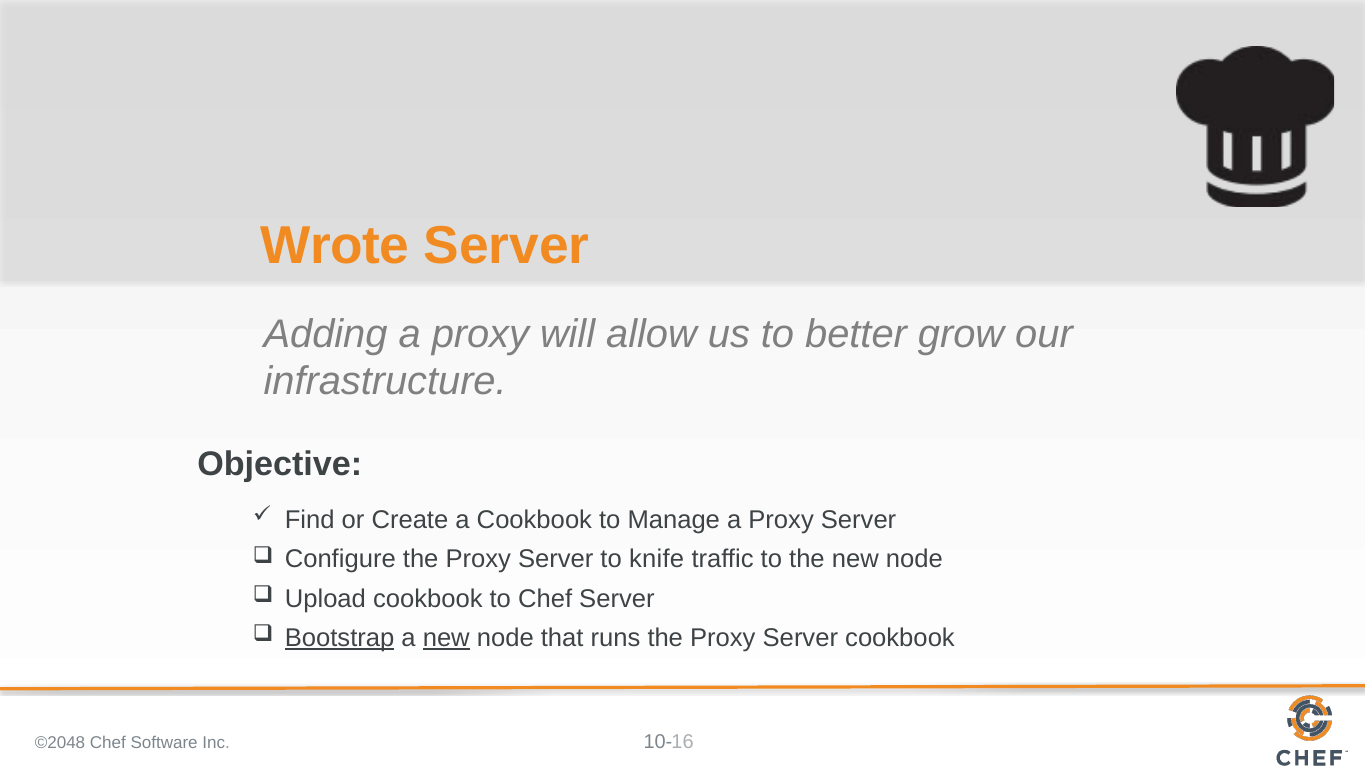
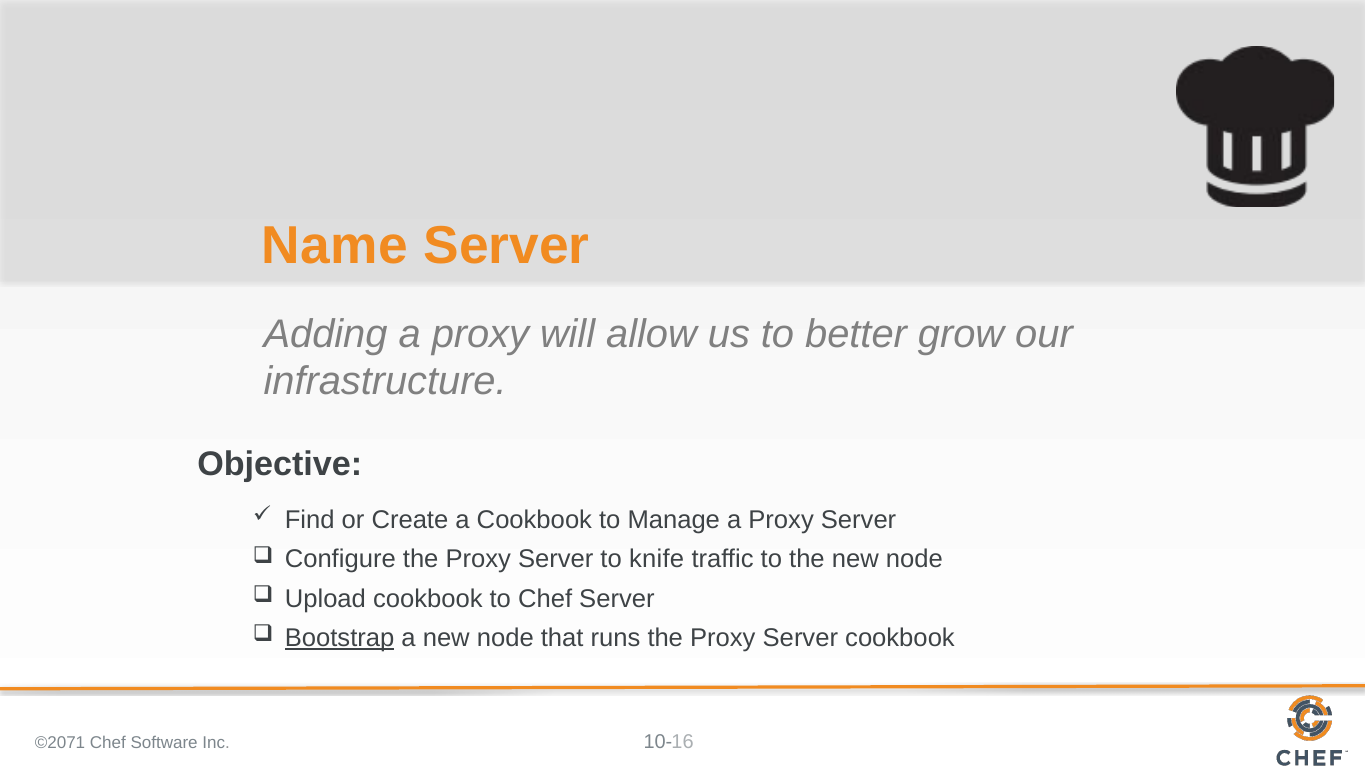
Wrote: Wrote -> Name
new at (446, 638) underline: present -> none
©2048: ©2048 -> ©2071
